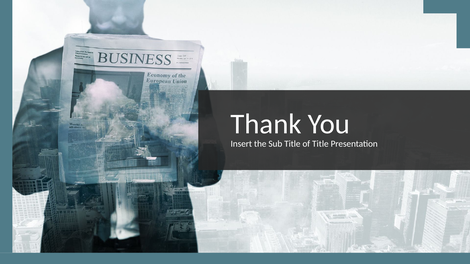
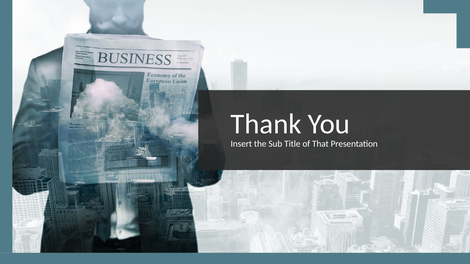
of Title: Title -> That
